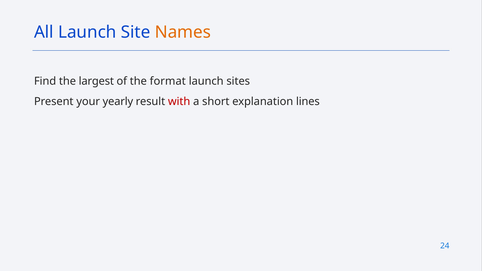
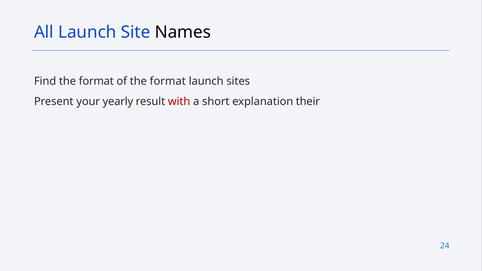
Names colour: orange -> black
Find the largest: largest -> format
lines: lines -> their
